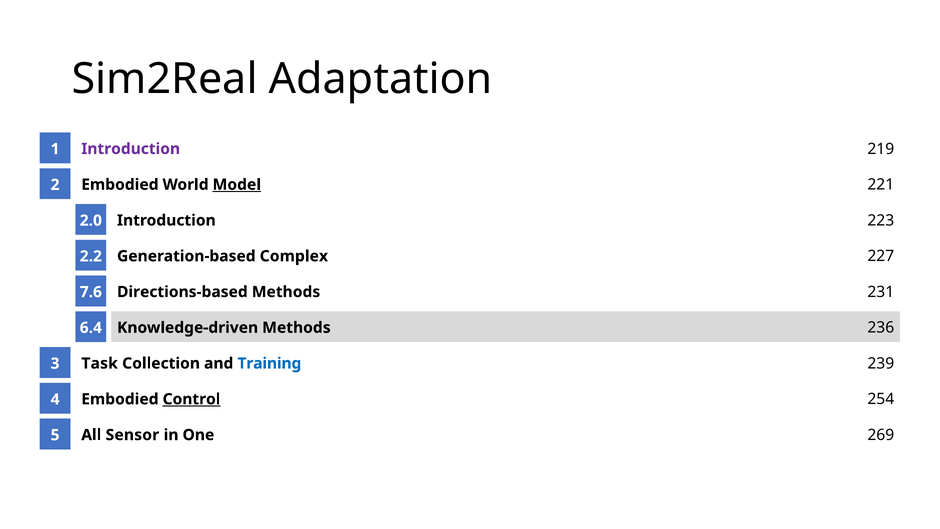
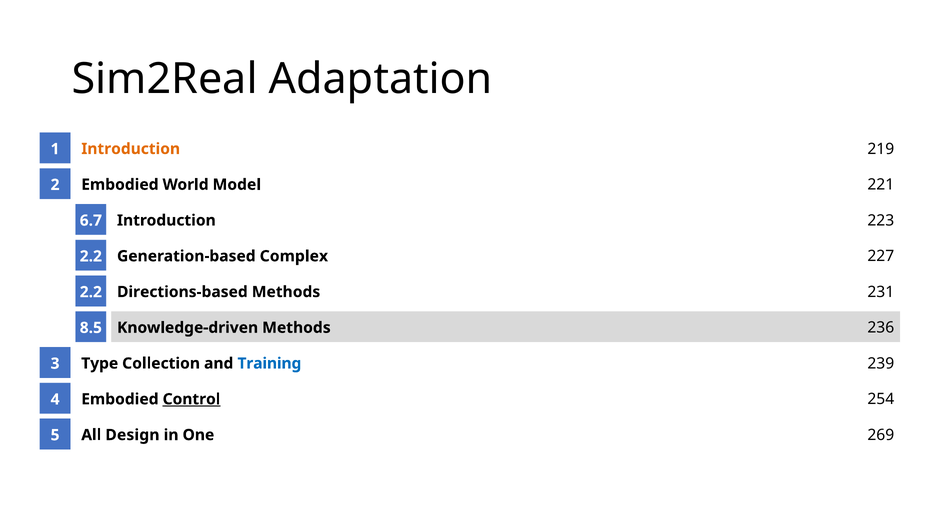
Introduction at (131, 149) colour: purple -> orange
Model underline: present -> none
2.0: 2.0 -> 6.7
7.6 at (91, 292): 7.6 -> 2.2
6.4: 6.4 -> 8.5
Task: Task -> Type
Sensor: Sensor -> Design
